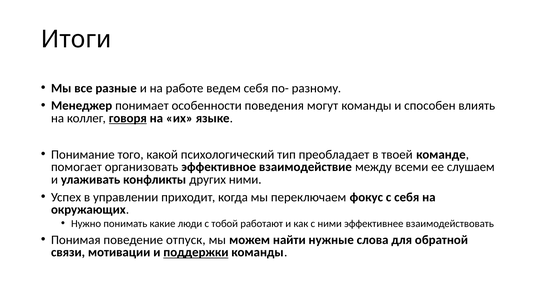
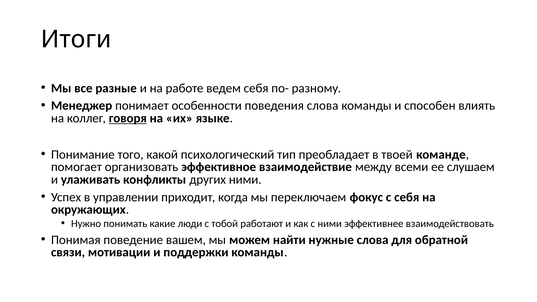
поведения могут: могут -> слова
отпуск: отпуск -> вашем
поддержки underline: present -> none
